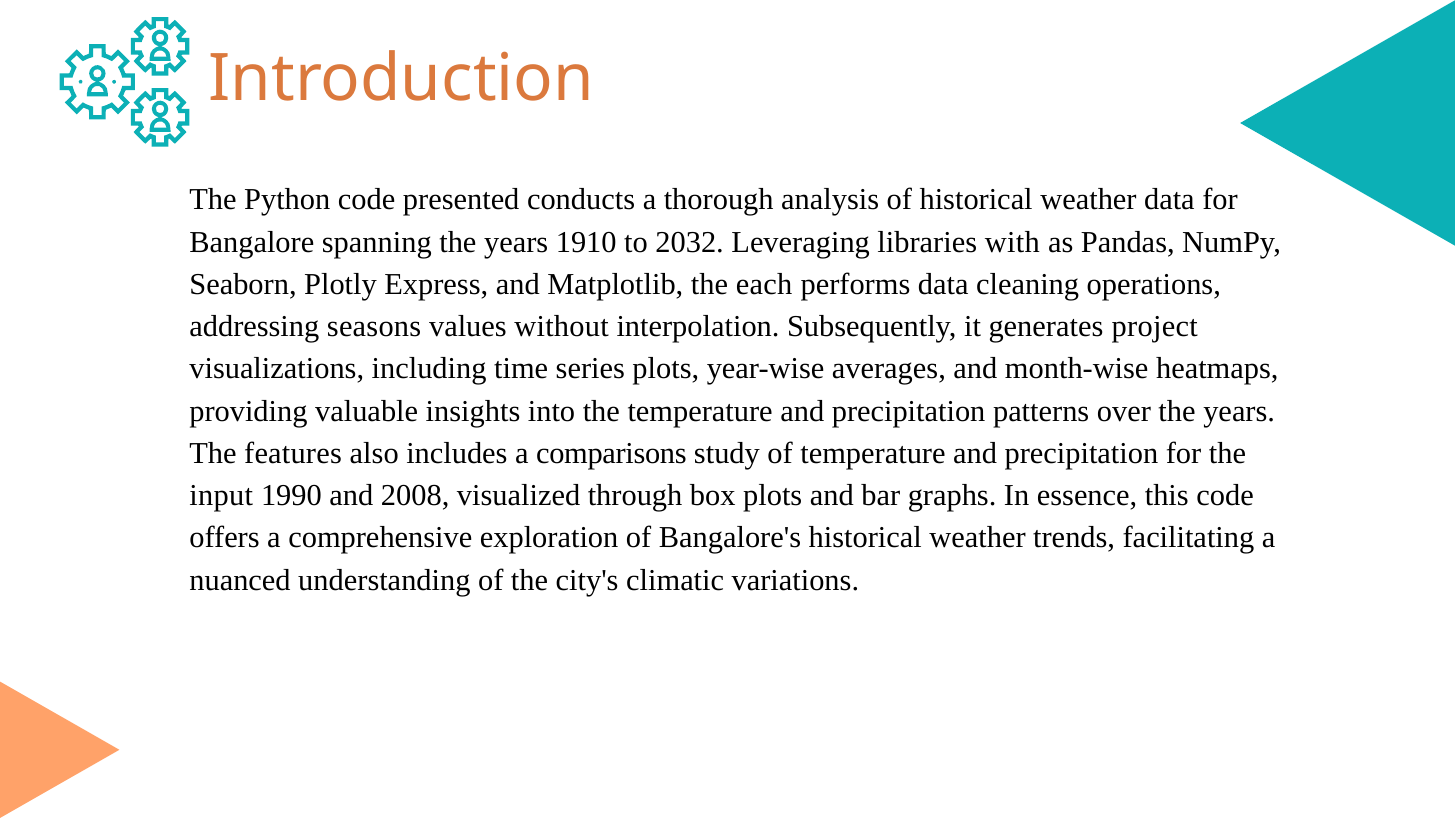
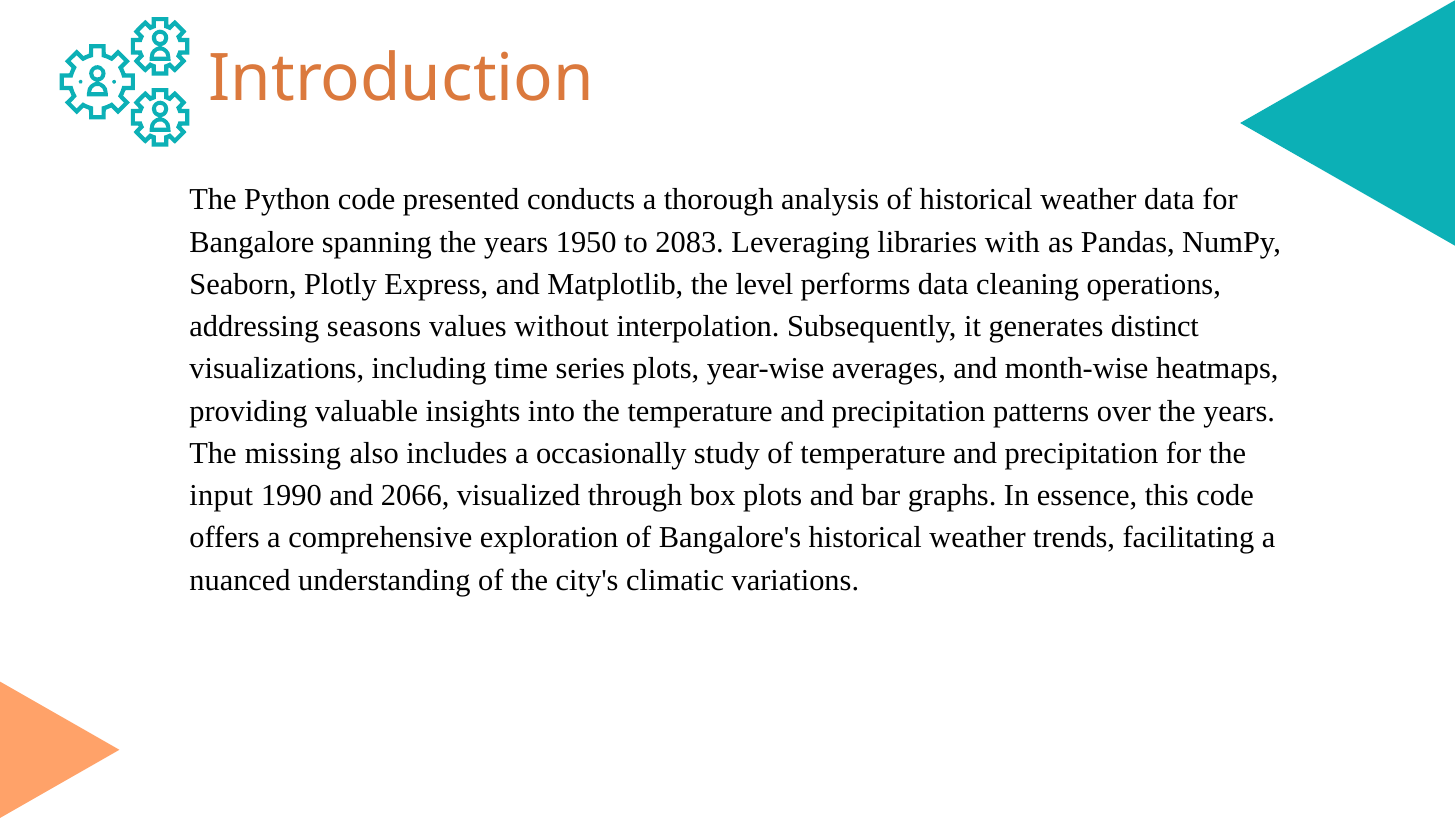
1910: 1910 -> 1950
2032: 2032 -> 2083
each: each -> level
project: project -> distinct
features: features -> missing
comparisons: comparisons -> occasionally
2008: 2008 -> 2066
